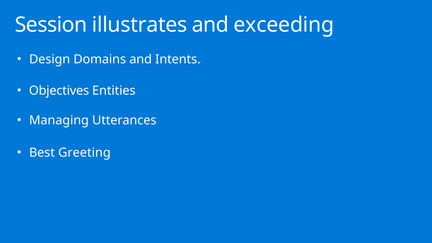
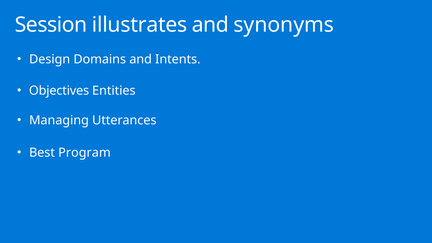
exceeding: exceeding -> synonyms
Greeting: Greeting -> Program
